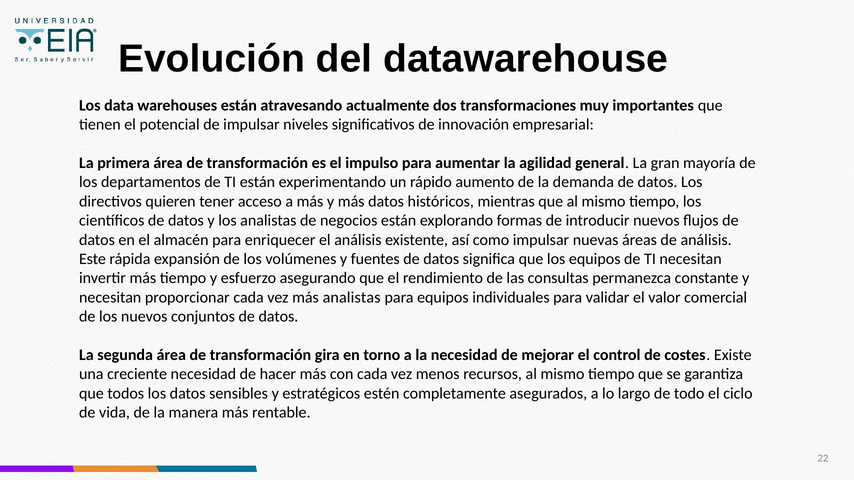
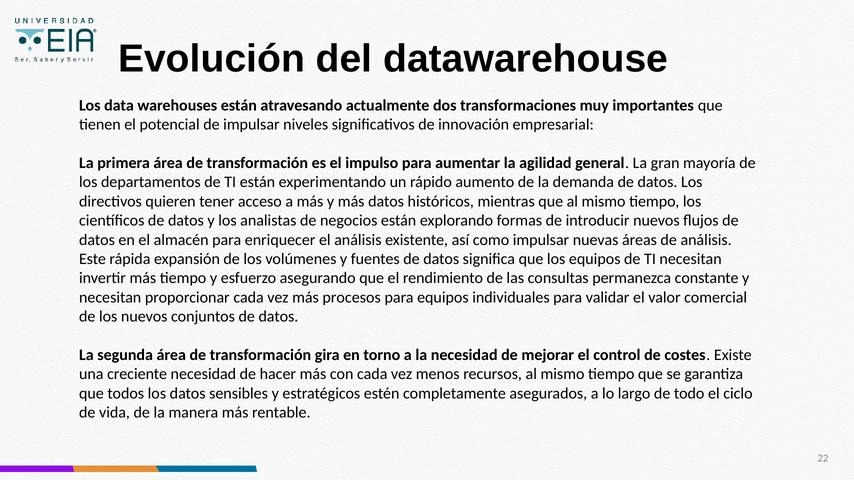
más analistas: analistas -> procesos
